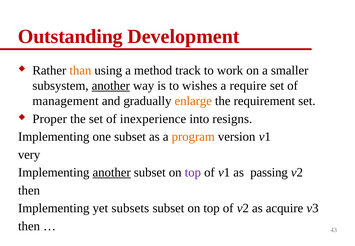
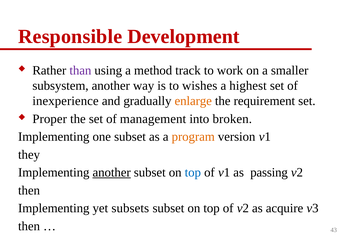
Outstanding: Outstanding -> Responsible
than colour: orange -> purple
another at (111, 86) underline: present -> none
require: require -> highest
management: management -> inexperience
inexperience: inexperience -> management
resigns: resigns -> broken
very: very -> they
top at (193, 172) colour: purple -> blue
